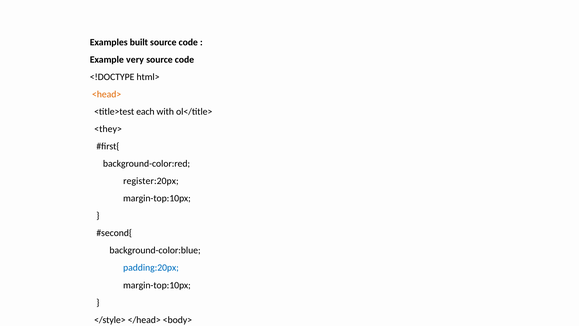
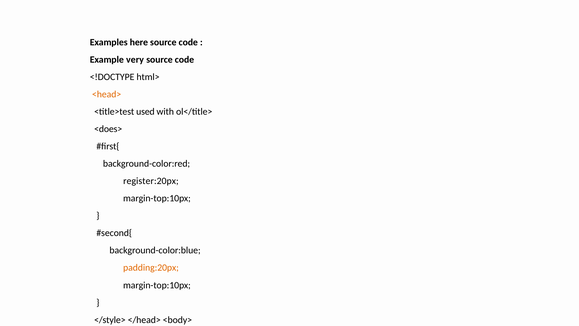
built: built -> here
each: each -> used
<they>: <they> -> <does>
padding:20px colour: blue -> orange
